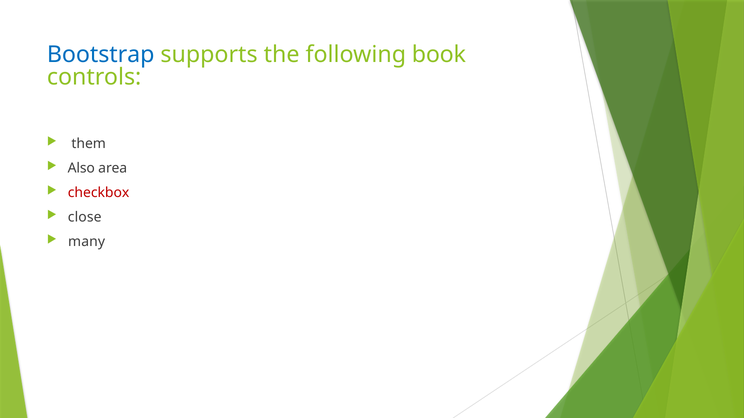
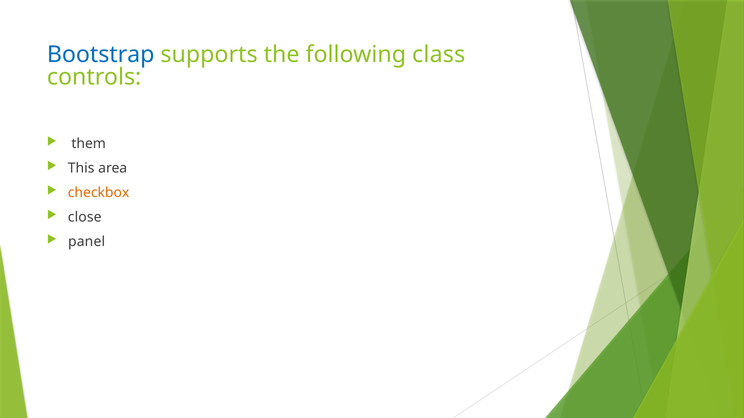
book: book -> class
Also: Also -> This
checkbox colour: red -> orange
many: many -> panel
